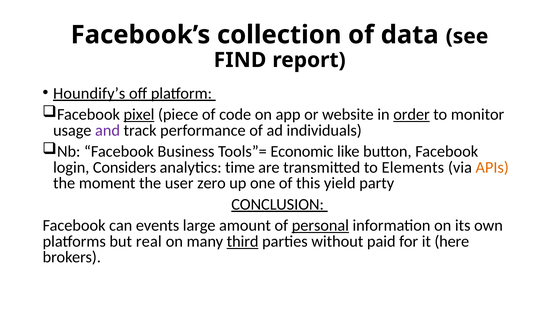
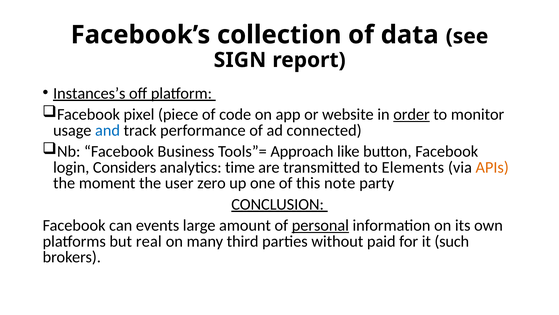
FIND: FIND -> SIGN
Houndify’s: Houndify’s -> Instances’s
pixel underline: present -> none
and colour: purple -> blue
individuals: individuals -> connected
Economic: Economic -> Approach
yield: yield -> note
third underline: present -> none
here: here -> such
